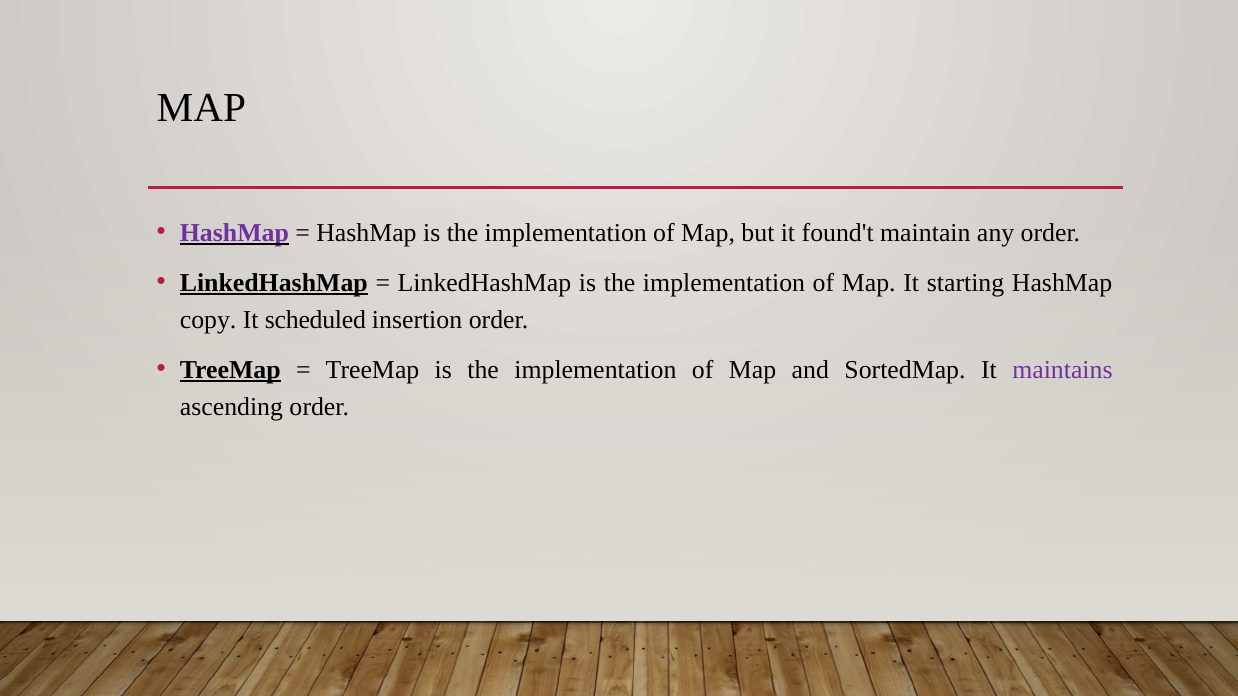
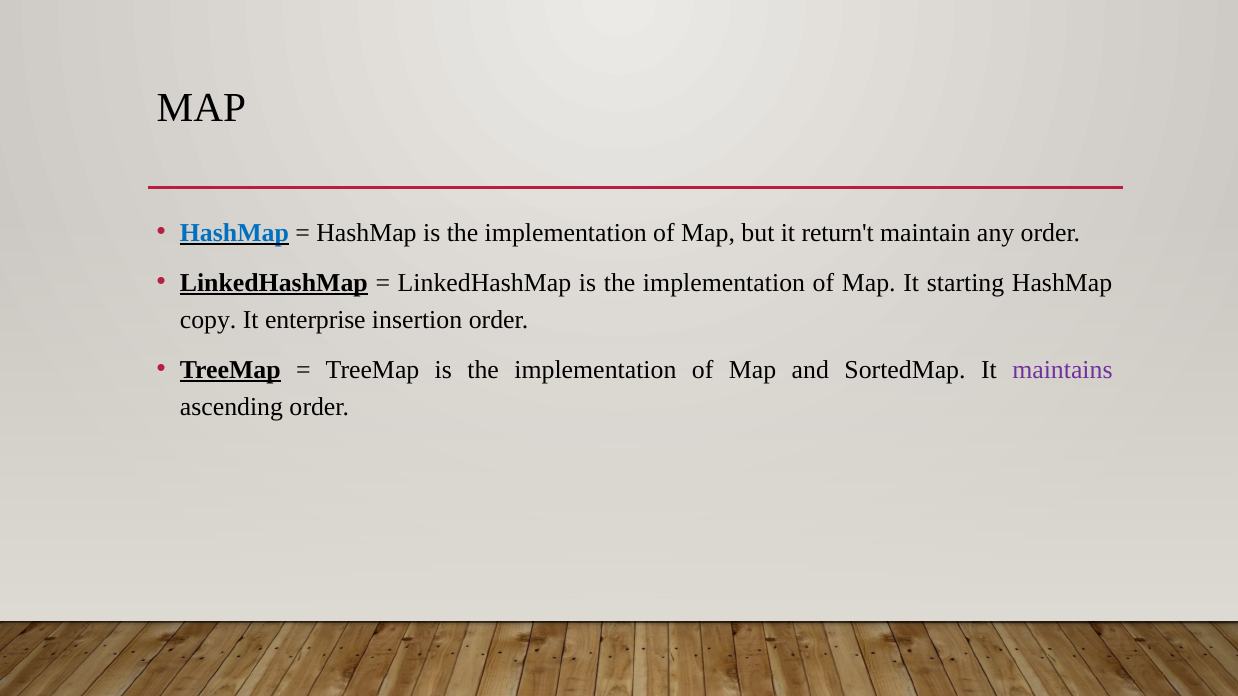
HashMap at (234, 233) colour: purple -> blue
found't: found't -> return't
scheduled: scheduled -> enterprise
